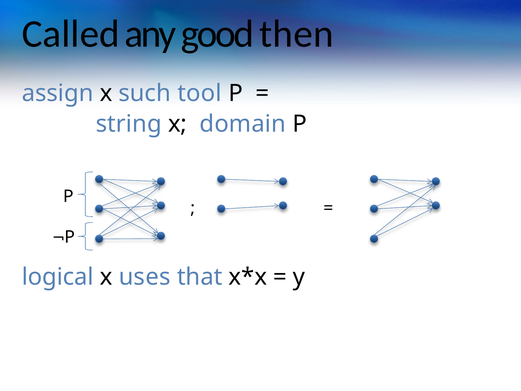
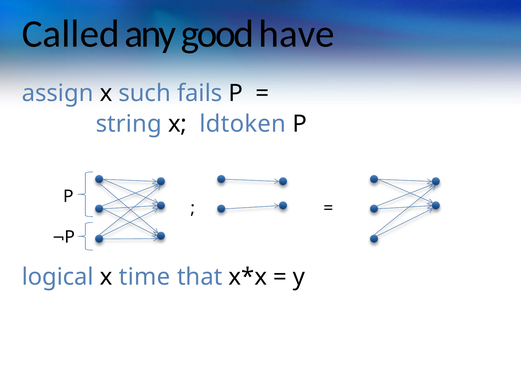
then: then -> have
tool: tool -> fails
domain: domain -> ldtoken
uses: uses -> time
